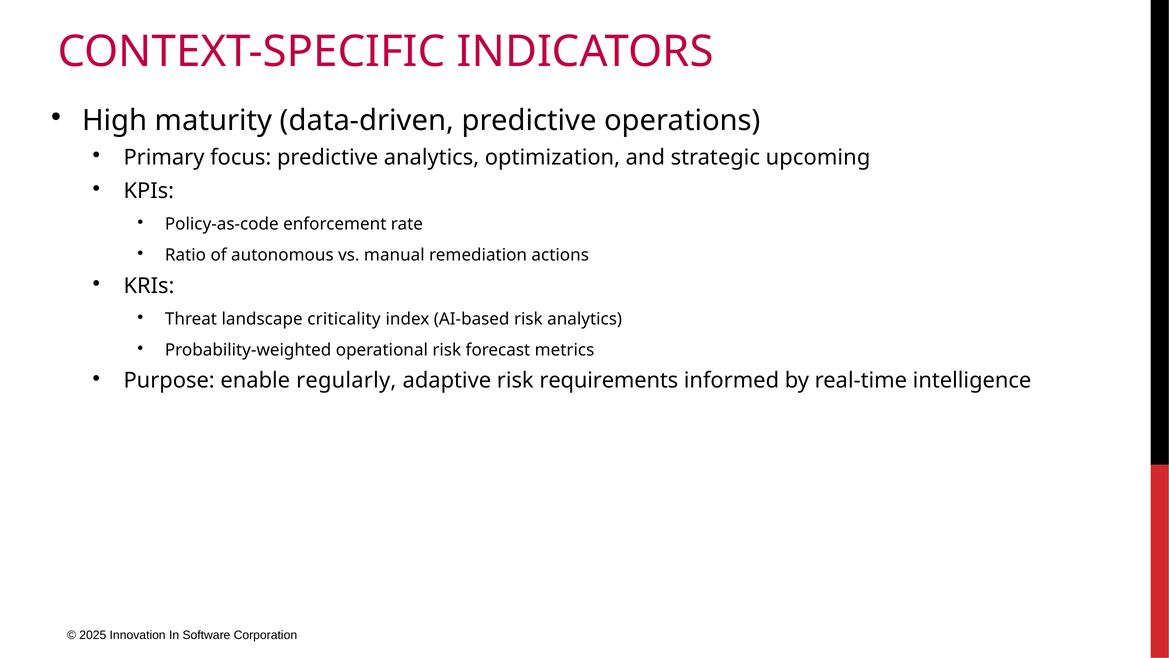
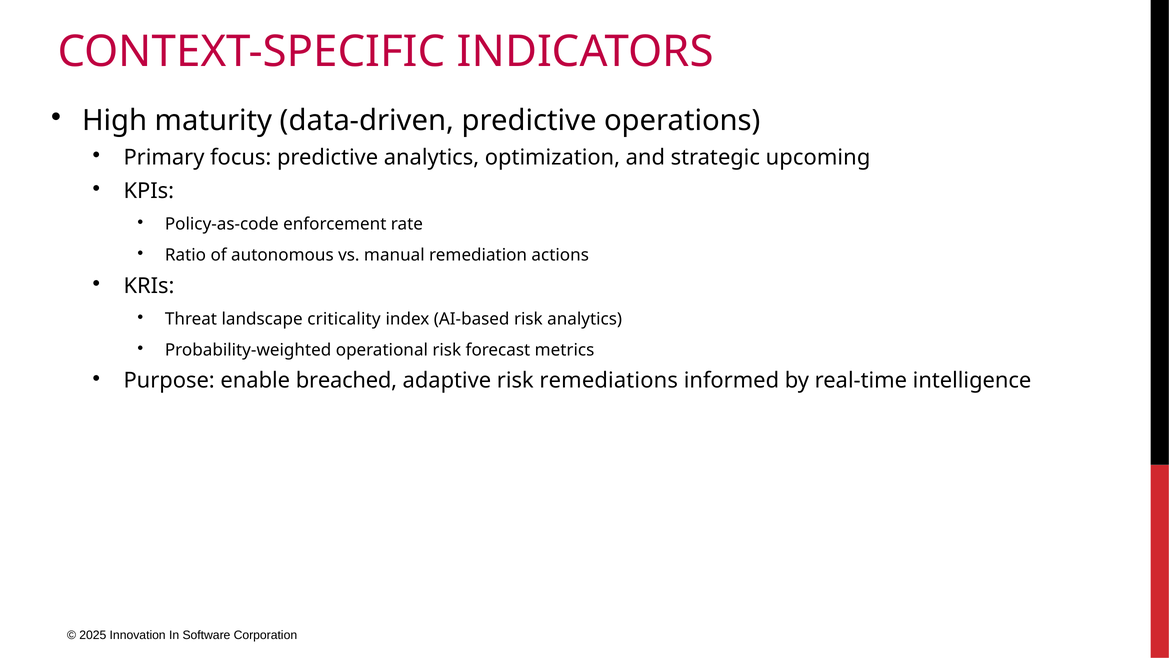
regularly: regularly -> breached
requirements: requirements -> remediations
